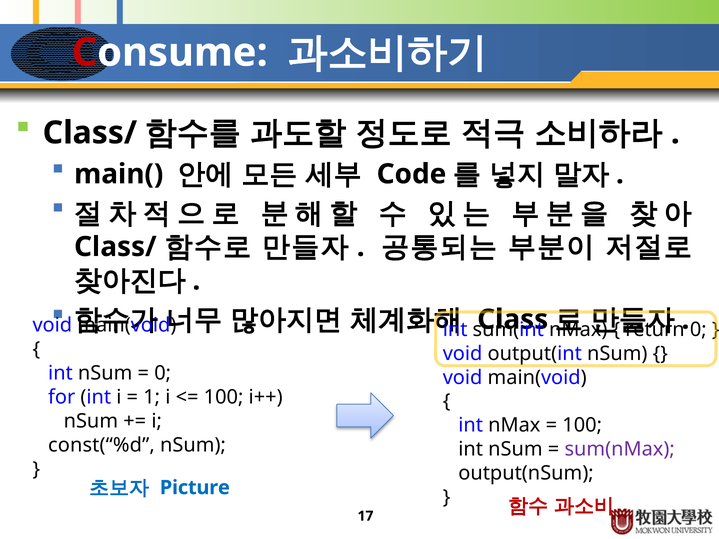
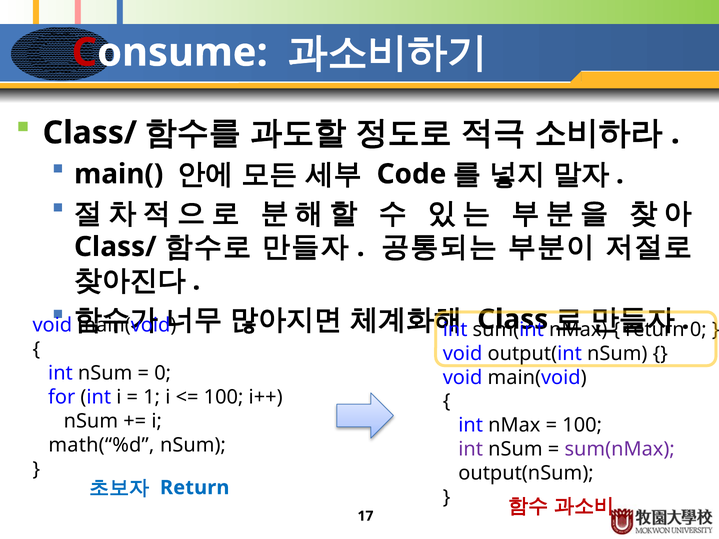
const(“%d: const(“%d -> math(“%d
int at (471, 450) colour: black -> purple
Picture at (195, 488): Picture -> Return
